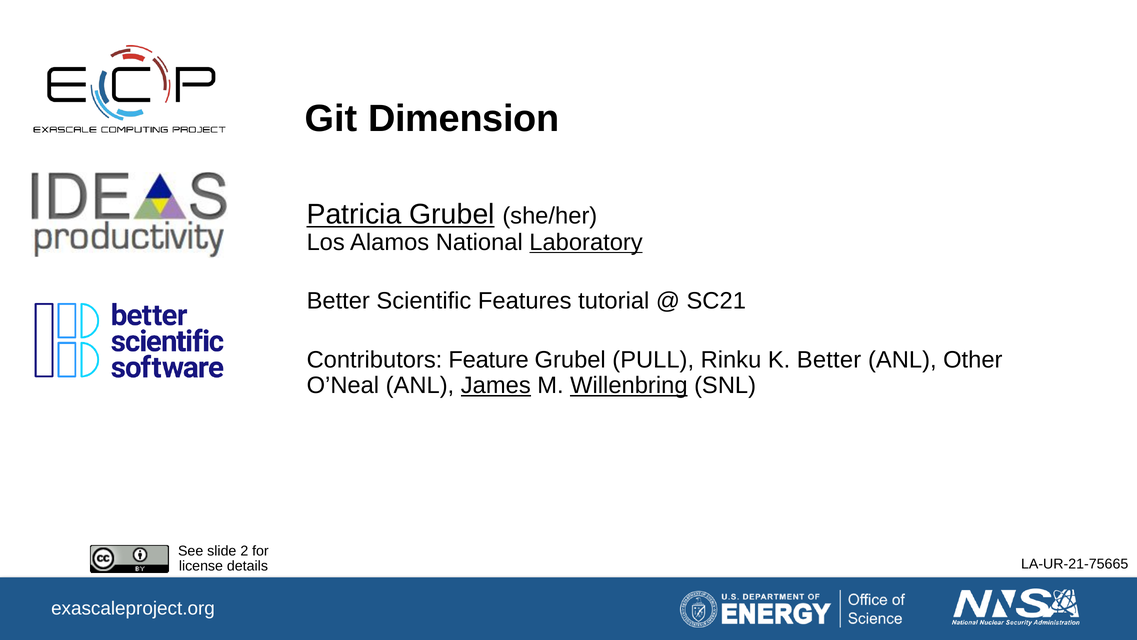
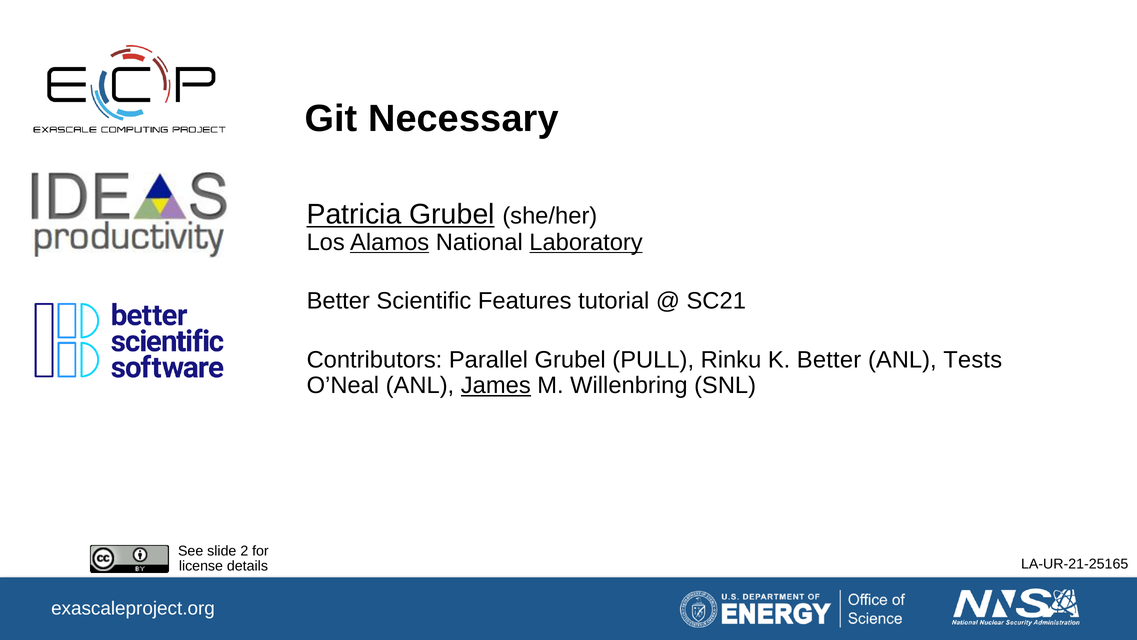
Dimension: Dimension -> Necessary
Alamos underline: none -> present
Feature: Feature -> Parallel
Other: Other -> Tests
Willenbring underline: present -> none
LA-UR-21-75665: LA-UR-21-75665 -> LA-UR-21-25165
